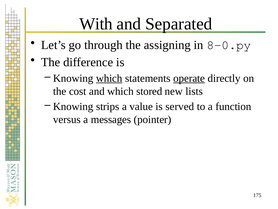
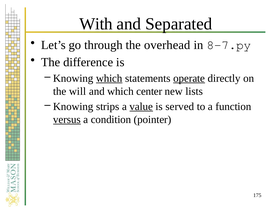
assigning: assigning -> overhead
8-0.py: 8-0.py -> 8-7.py
cost: cost -> will
stored: stored -> center
value underline: none -> present
versus underline: none -> present
messages: messages -> condition
